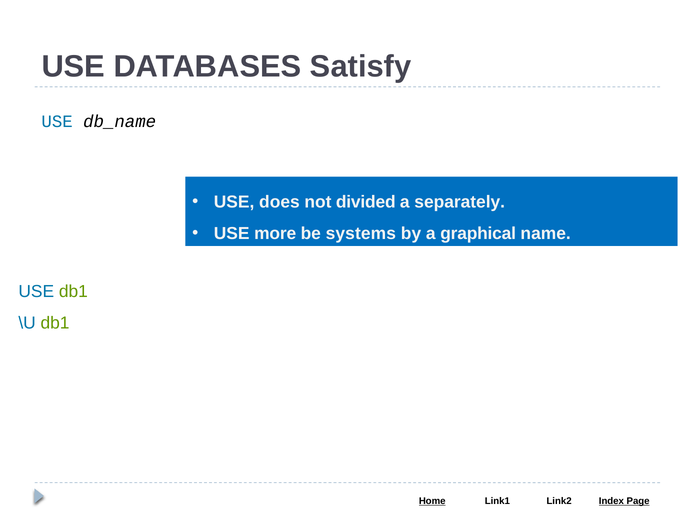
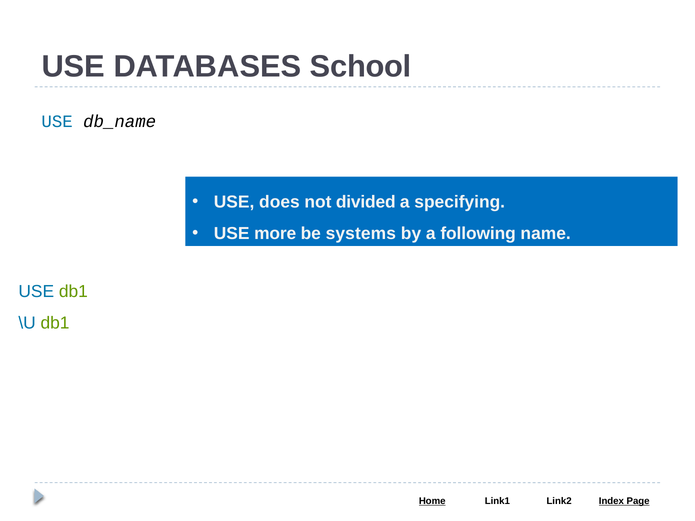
Satisfy: Satisfy -> School
separately: separately -> specifying
graphical: graphical -> following
